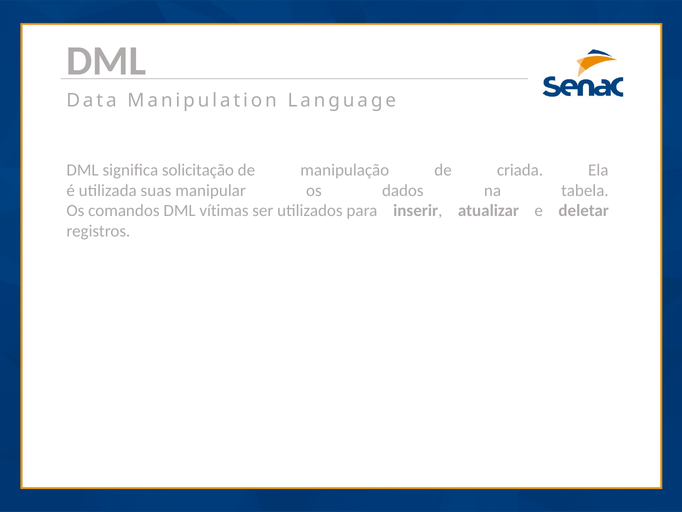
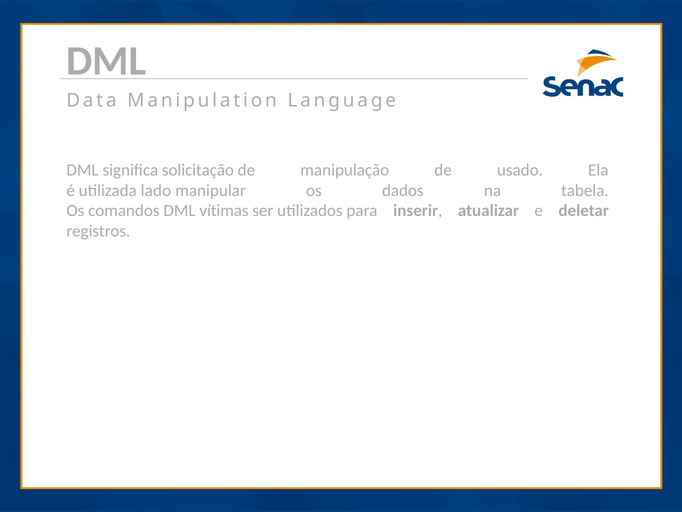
criada: criada -> usado
suas: suas -> lado
